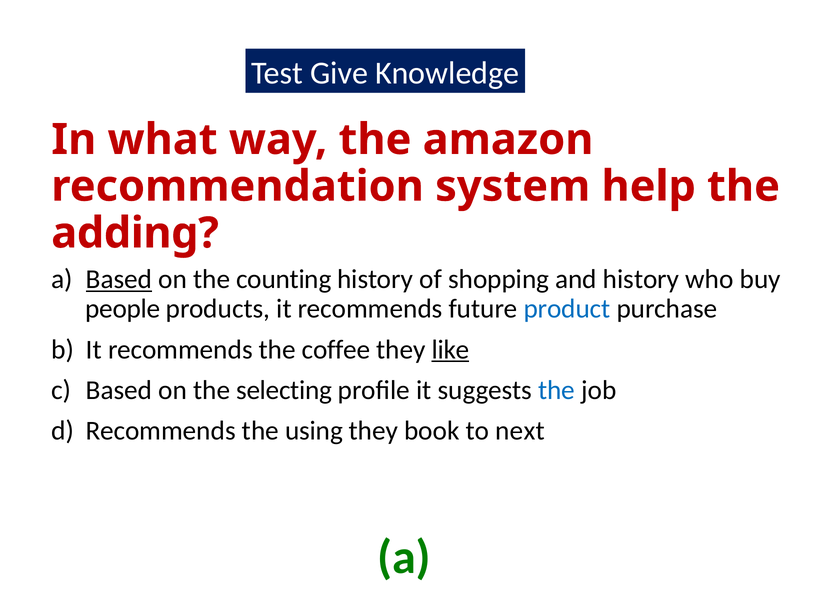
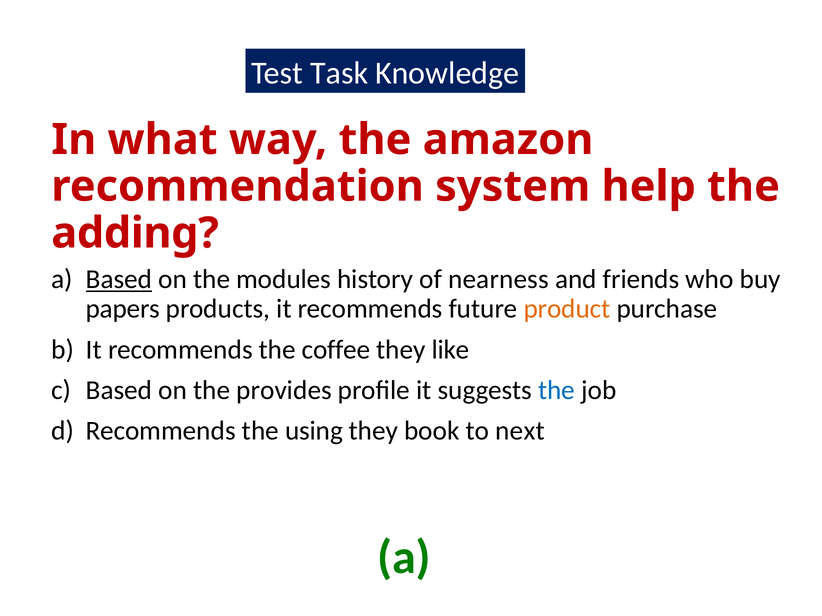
Give: Give -> Task
counting: counting -> modules
shopping: shopping -> nearness
and history: history -> friends
people: people -> papers
product colour: blue -> orange
like underline: present -> none
selecting: selecting -> provides
